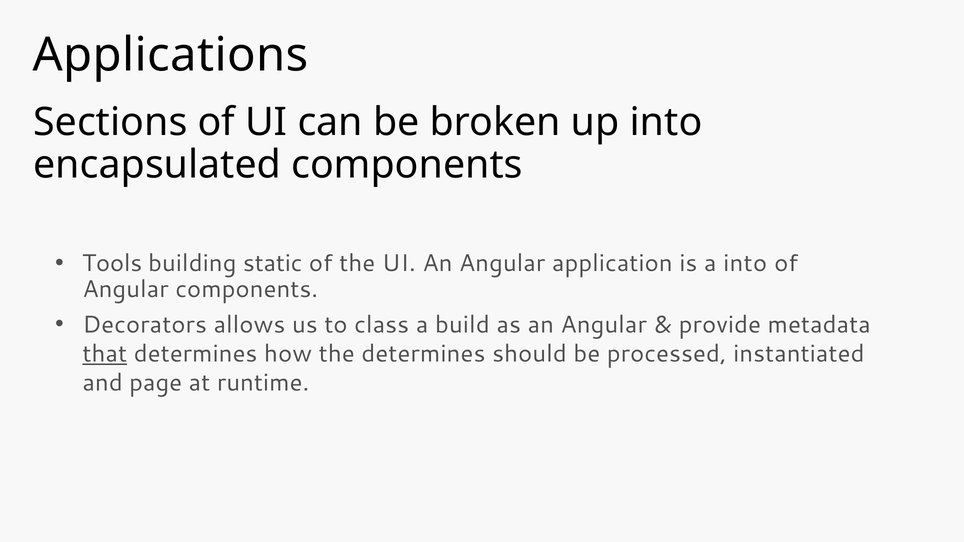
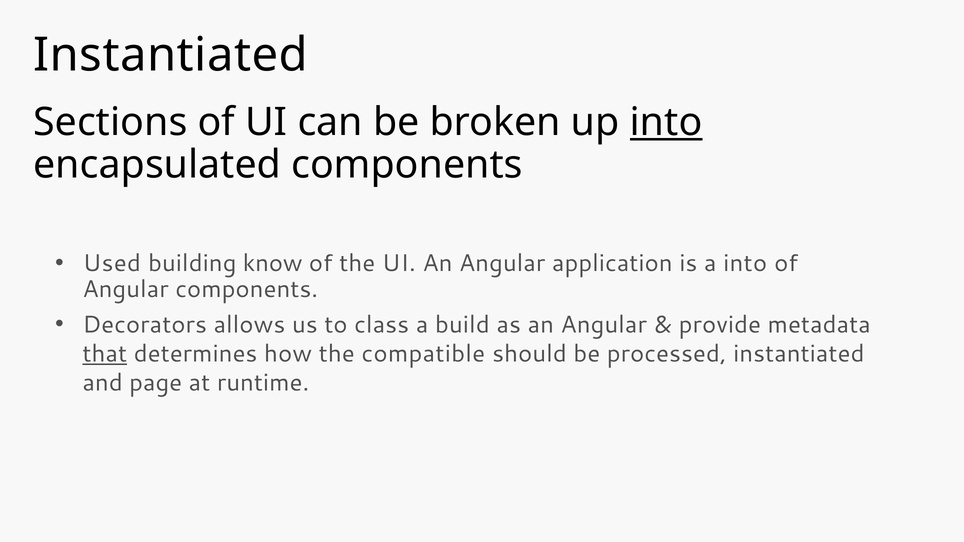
Applications at (171, 55): Applications -> Instantiated
into at (666, 122) underline: none -> present
Tools: Tools -> Used
static: static -> know
the determines: determines -> compatible
